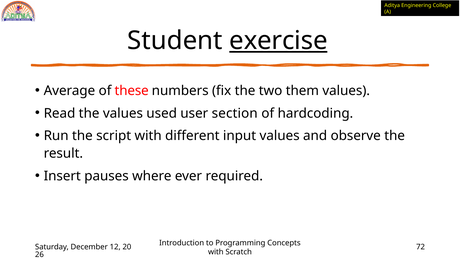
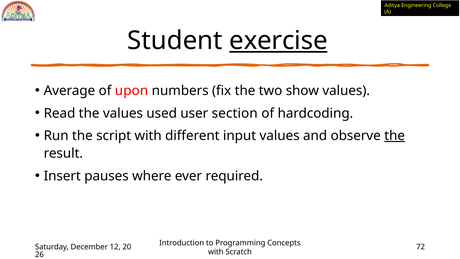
these: these -> upon
them: them -> show
the at (395, 136) underline: none -> present
